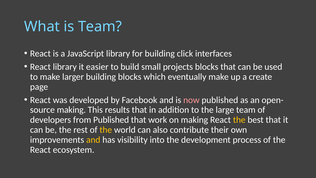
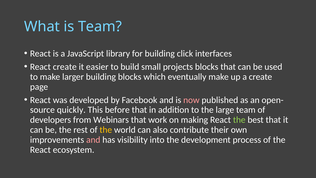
React library: library -> create
making at (71, 110): making -> quickly
results: results -> before
from Published: Published -> Webinars
the at (239, 120) colour: yellow -> light green
and at (93, 140) colour: yellow -> pink
